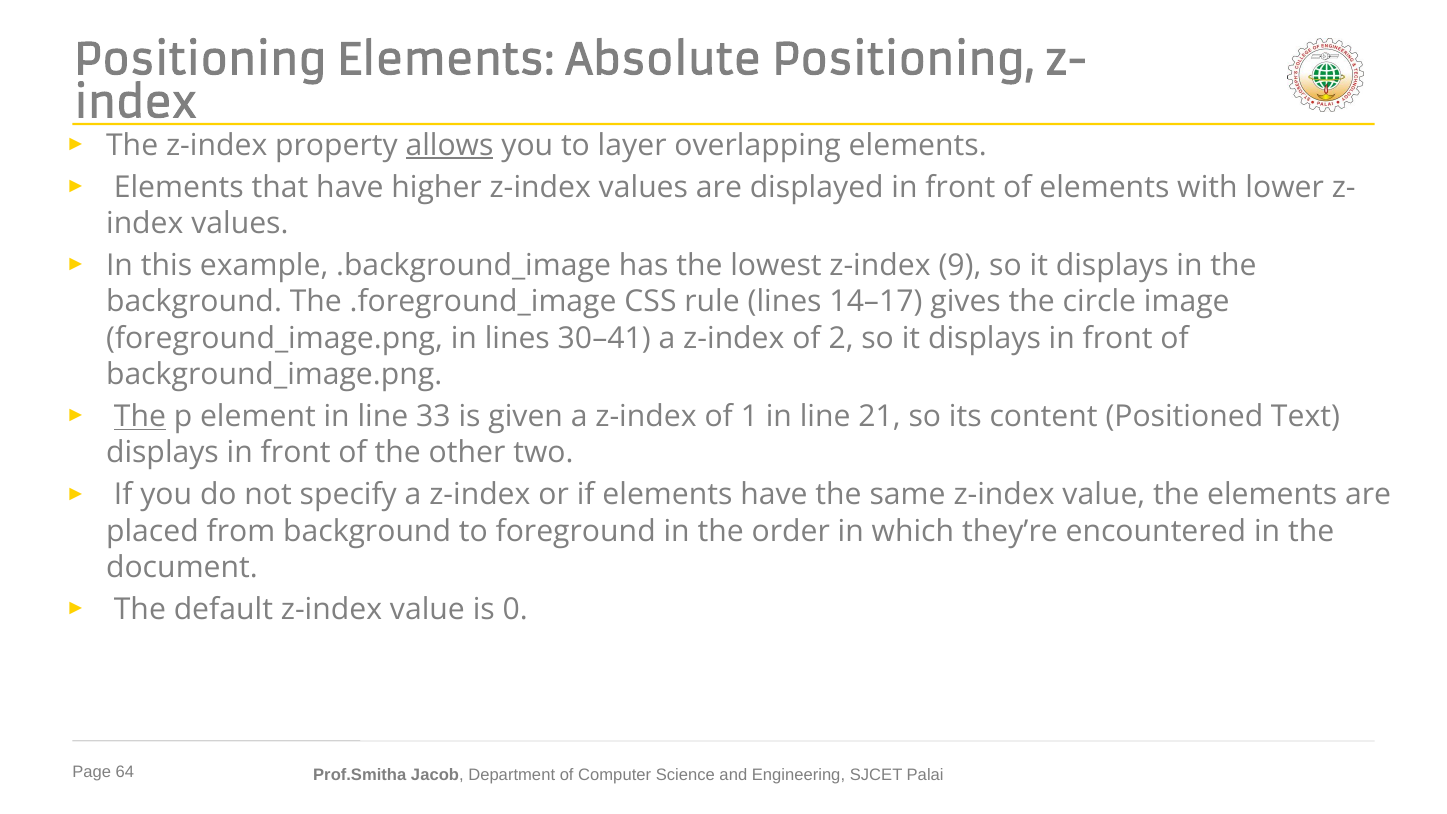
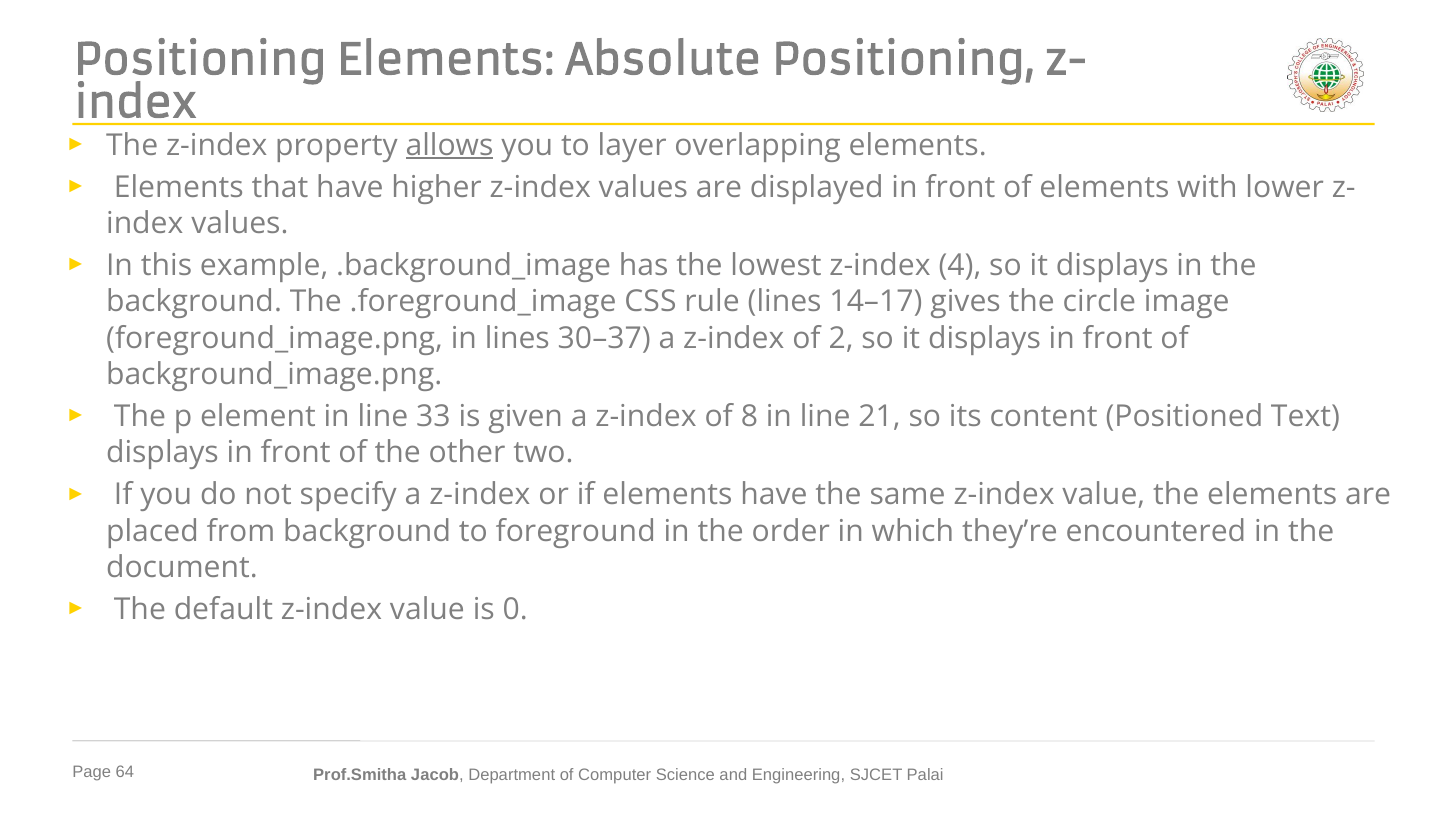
9: 9 -> 4
30–41: 30–41 -> 30–37
The at (140, 417) underline: present -> none
1: 1 -> 8
